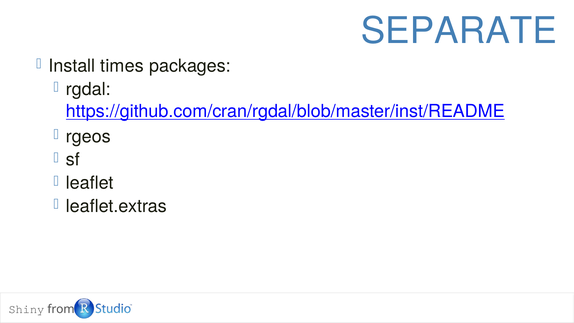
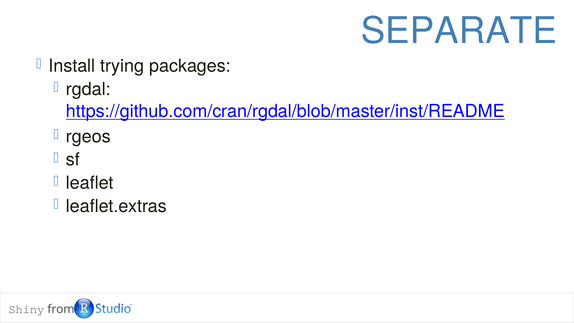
times: times -> trying
